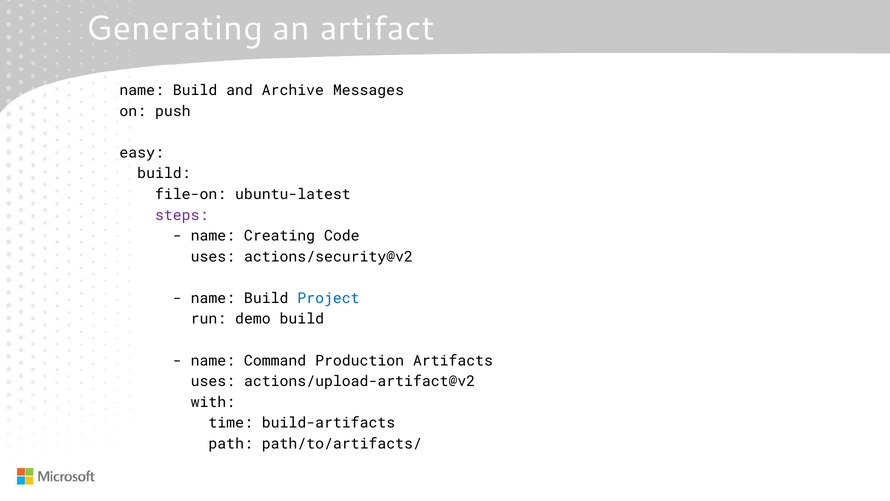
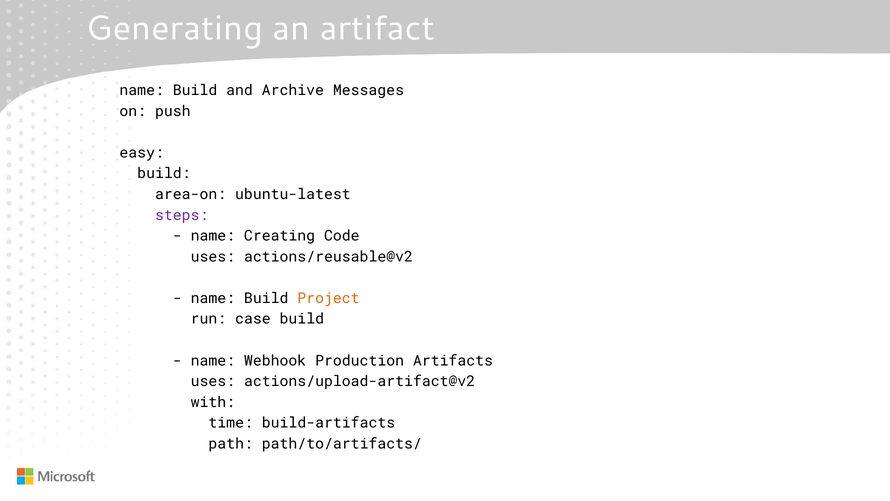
file-on: file-on -> area-on
actions/security@v2: actions/security@v2 -> actions/reusable@v2
Project colour: blue -> orange
demo: demo -> case
Command: Command -> Webhook
